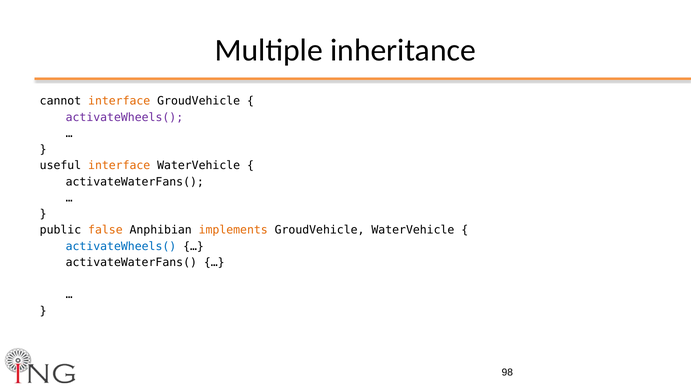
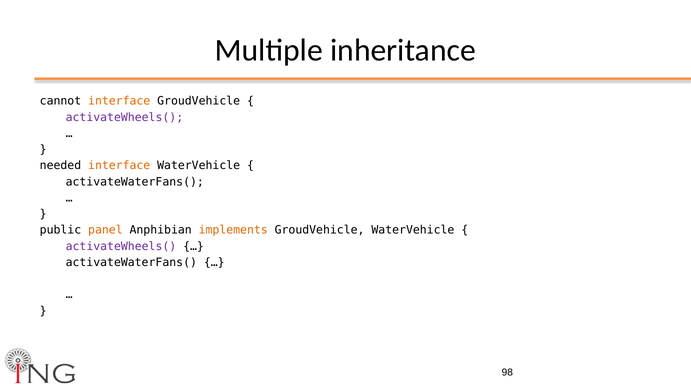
useful: useful -> needed
false: false -> panel
activateWheels( at (121, 246) colour: blue -> purple
